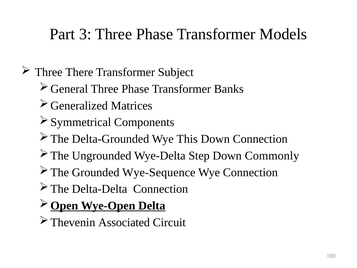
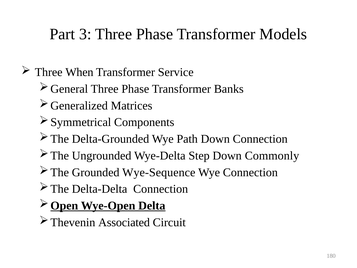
There: There -> When
Subject: Subject -> Service
This: This -> Path
